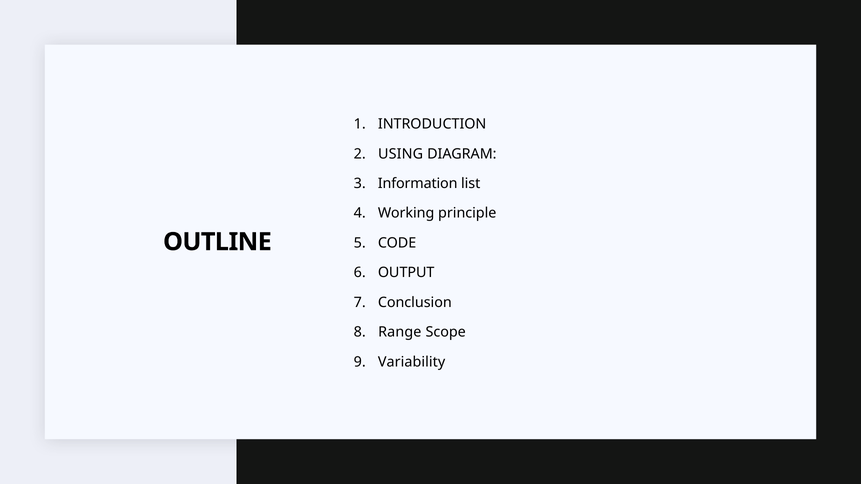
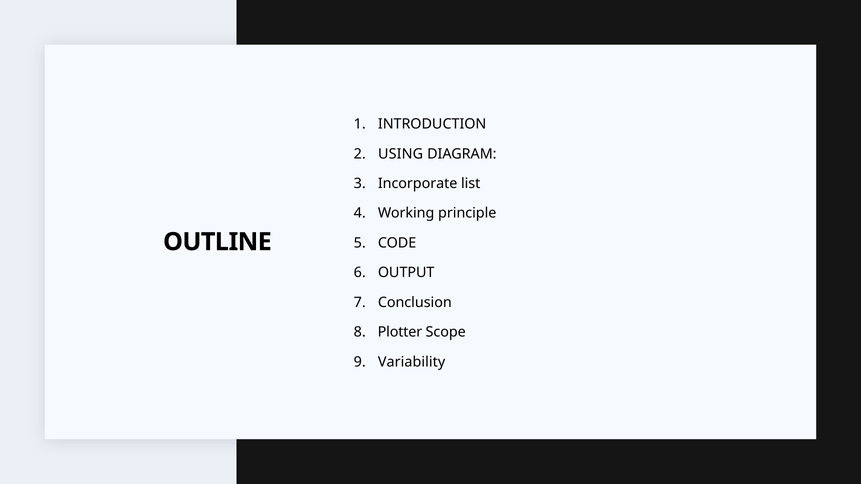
Information: Information -> Incorporate
Range: Range -> Plotter
